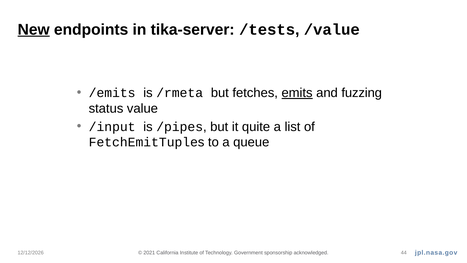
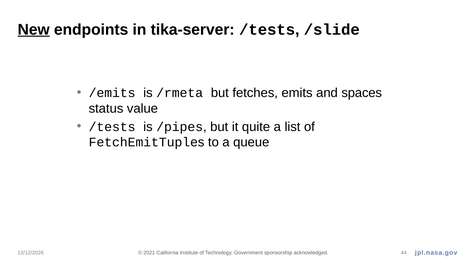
/value: /value -> /slide
emits underline: present -> none
fuzzing: fuzzing -> spaces
/input at (112, 127): /input -> /tests
